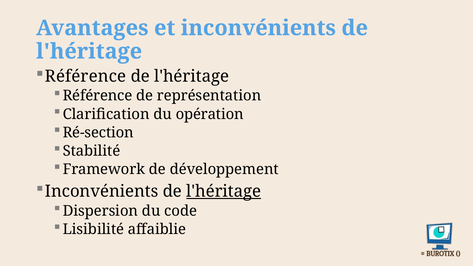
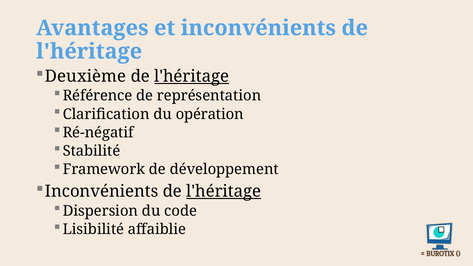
Référence at (86, 76): Référence -> Deuxième
l'héritage at (192, 76) underline: none -> present
Ré-section: Ré-section -> Ré-négatif
